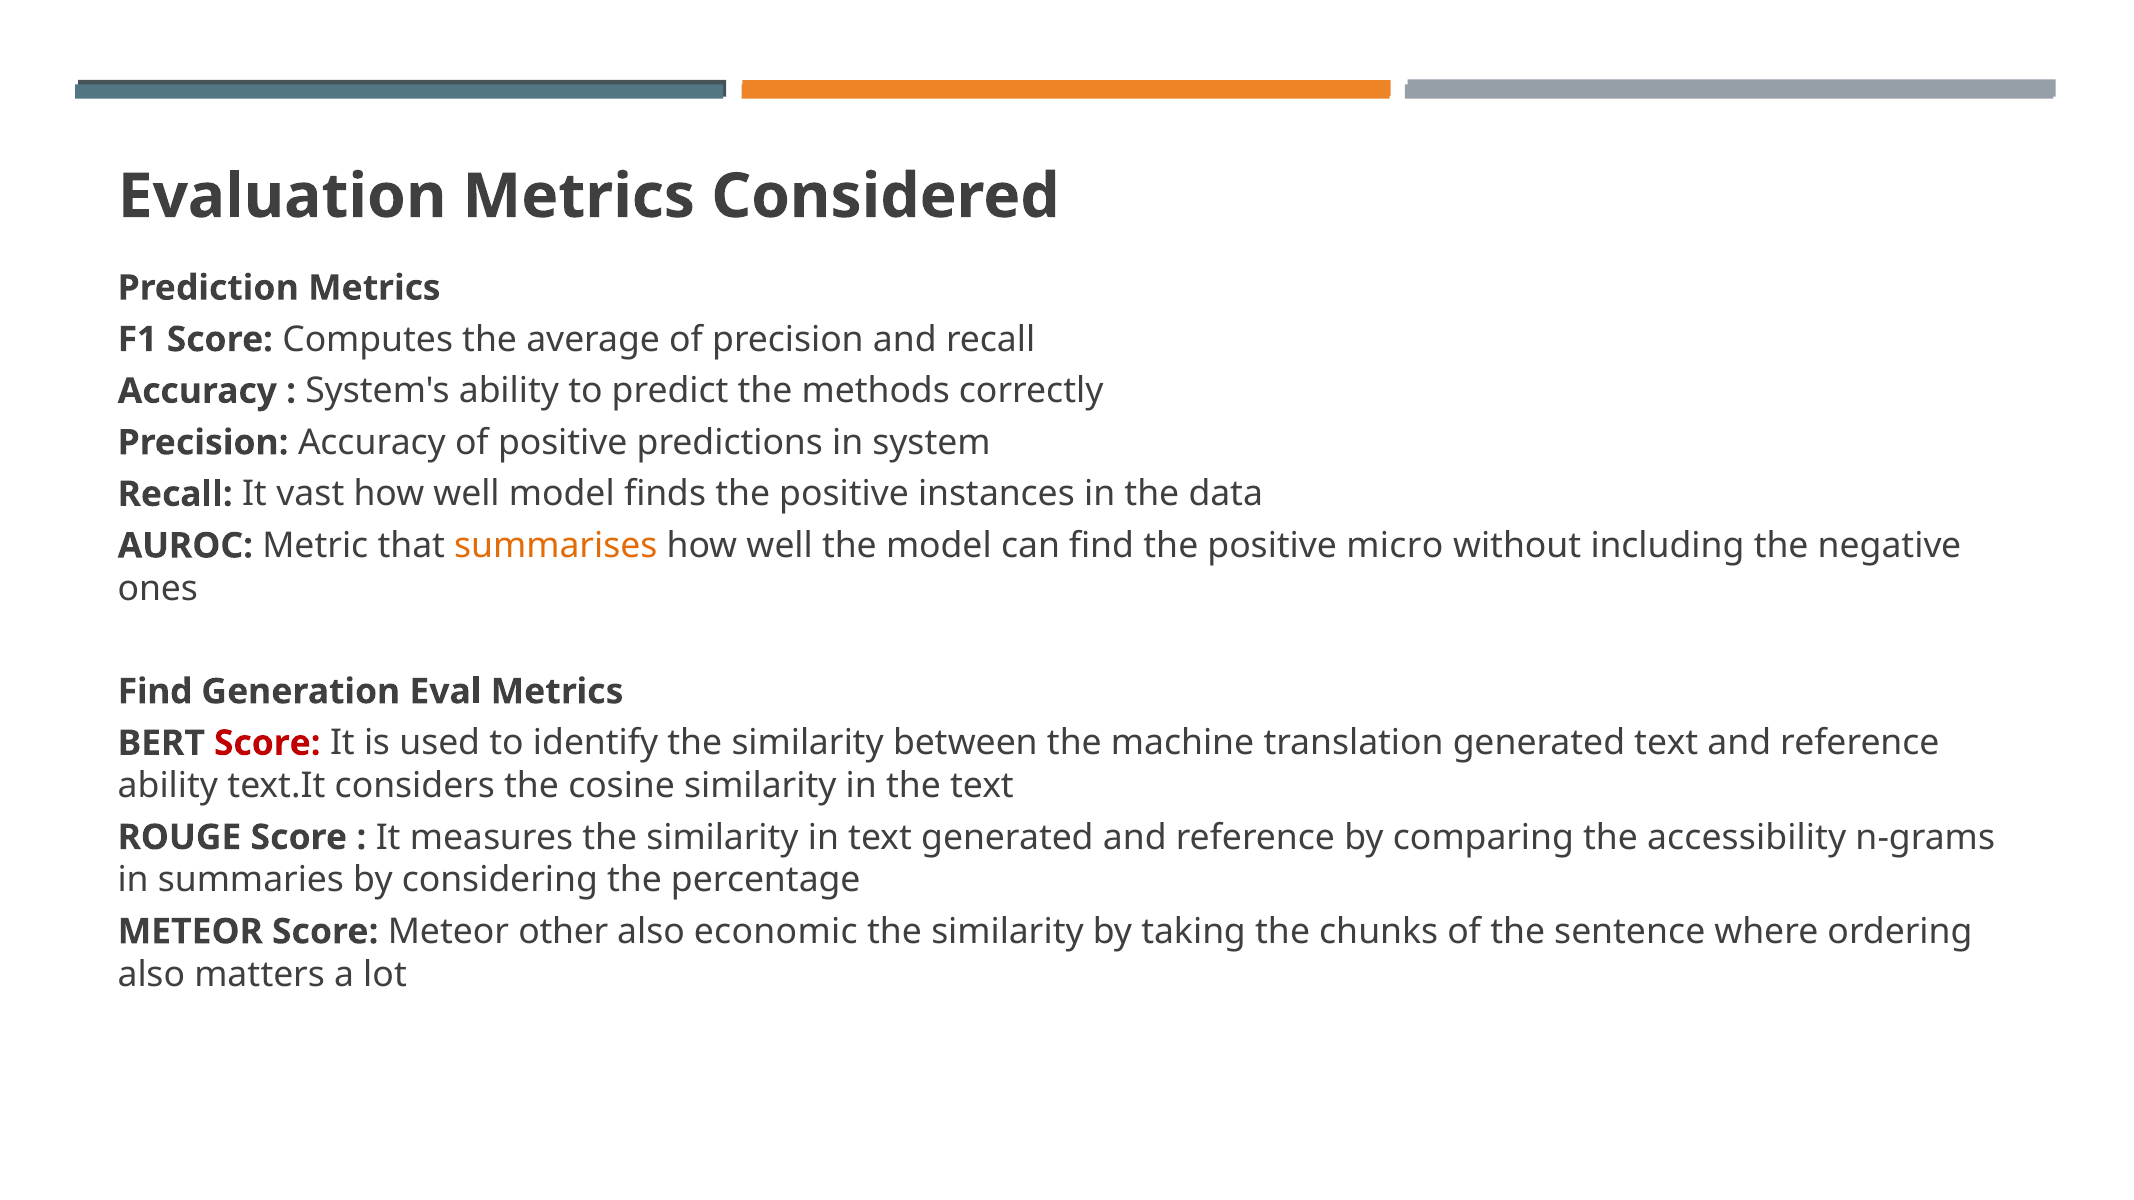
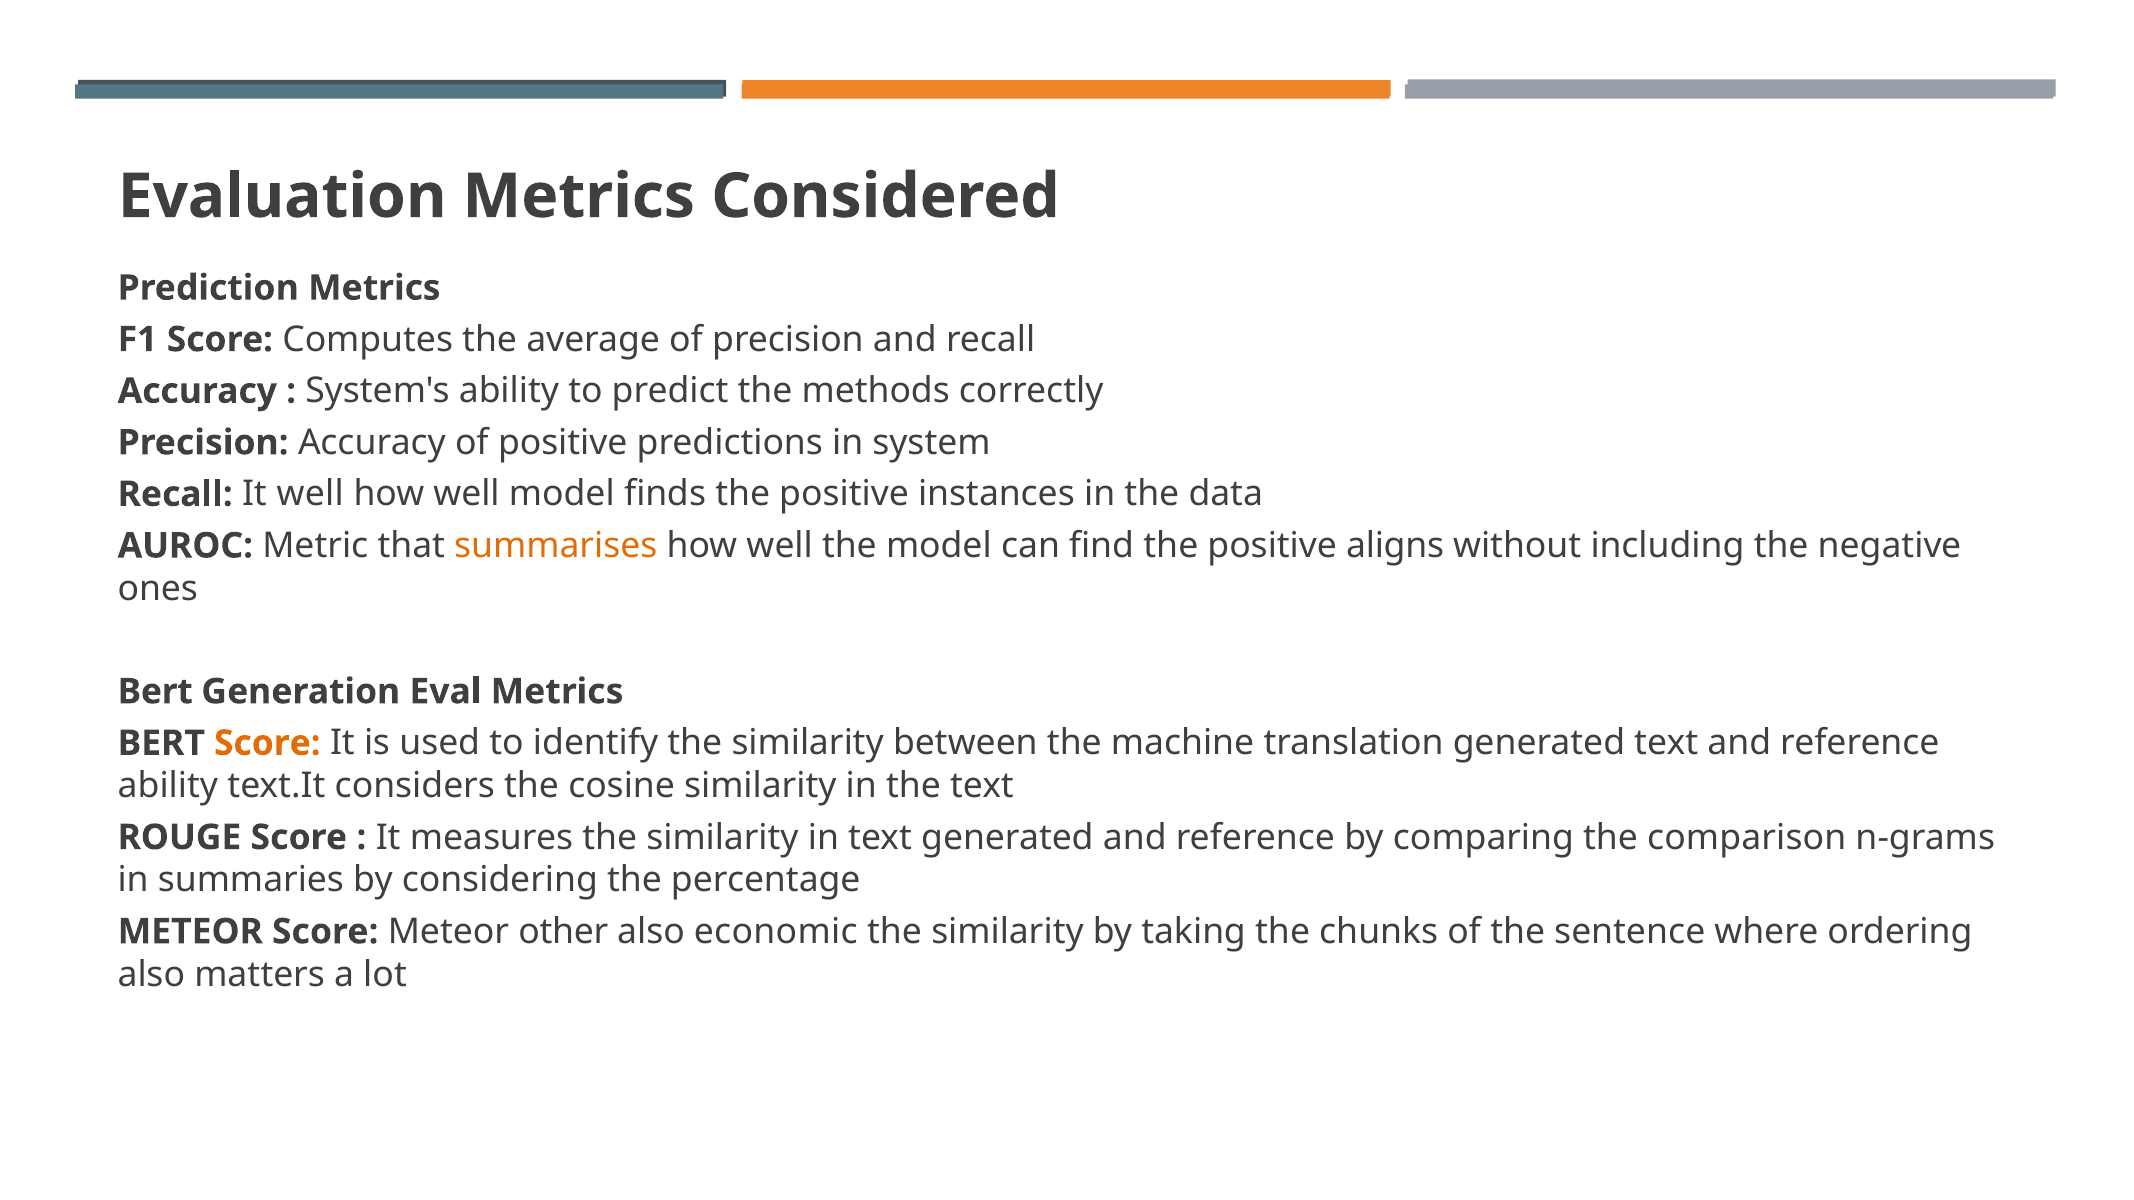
It vast: vast -> well
micro: micro -> aligns
Find at (155, 692): Find -> Bert
Score at (267, 743) colour: red -> orange
accessibility: accessibility -> comparison
